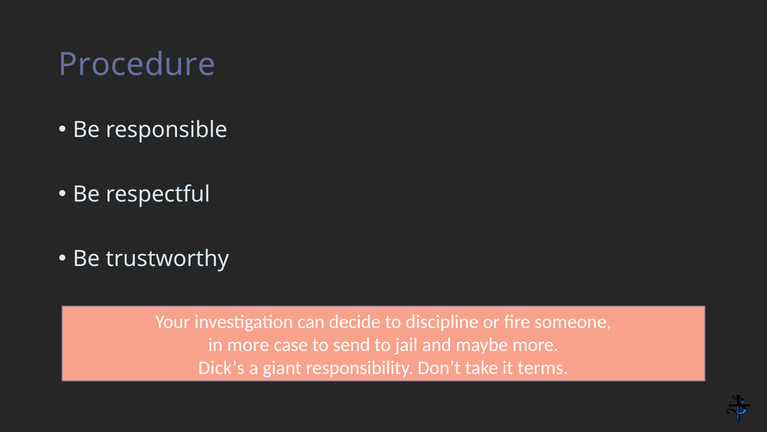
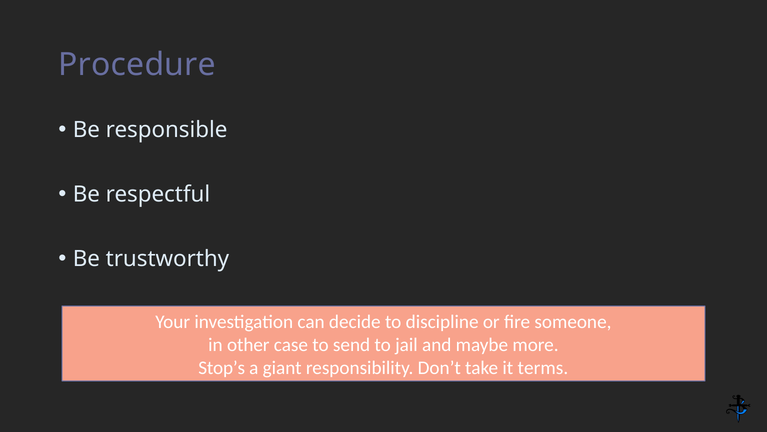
in more: more -> other
Dick’s: Dick’s -> Stop’s
